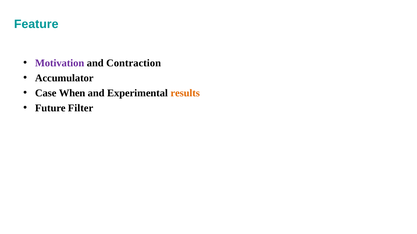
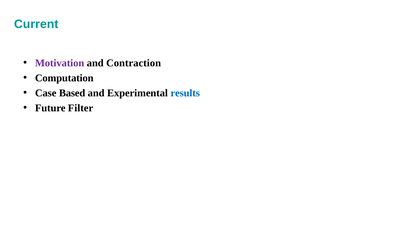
Feature: Feature -> Current
Accumulator: Accumulator -> Computation
When: When -> Based
results colour: orange -> blue
